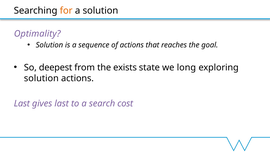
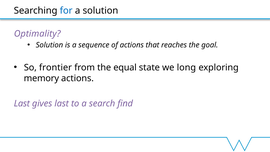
for colour: orange -> blue
deepest: deepest -> frontier
exists: exists -> equal
solution at (41, 78): solution -> memory
cost: cost -> find
